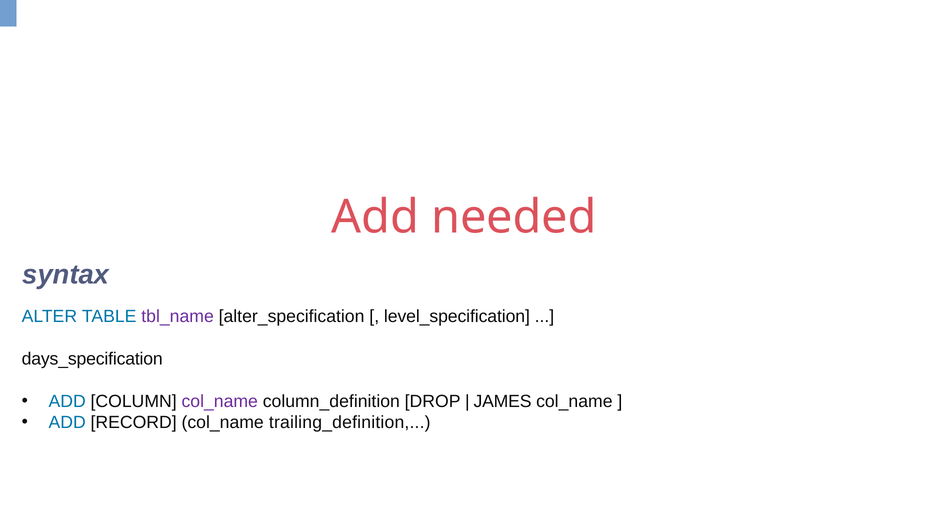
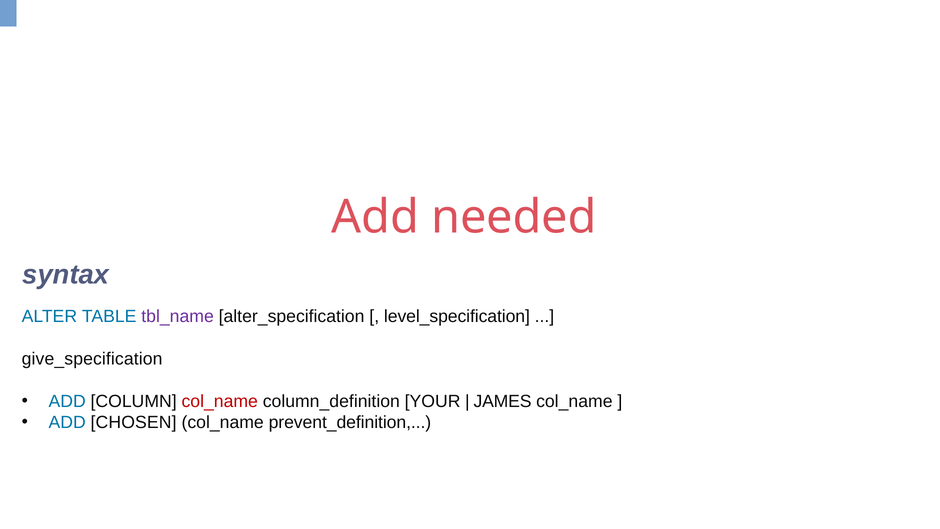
days_specification: days_specification -> give_specification
col_name at (220, 401) colour: purple -> red
DROP: DROP -> YOUR
RECORD: RECORD -> CHOSEN
trailing_definition: trailing_definition -> prevent_definition
